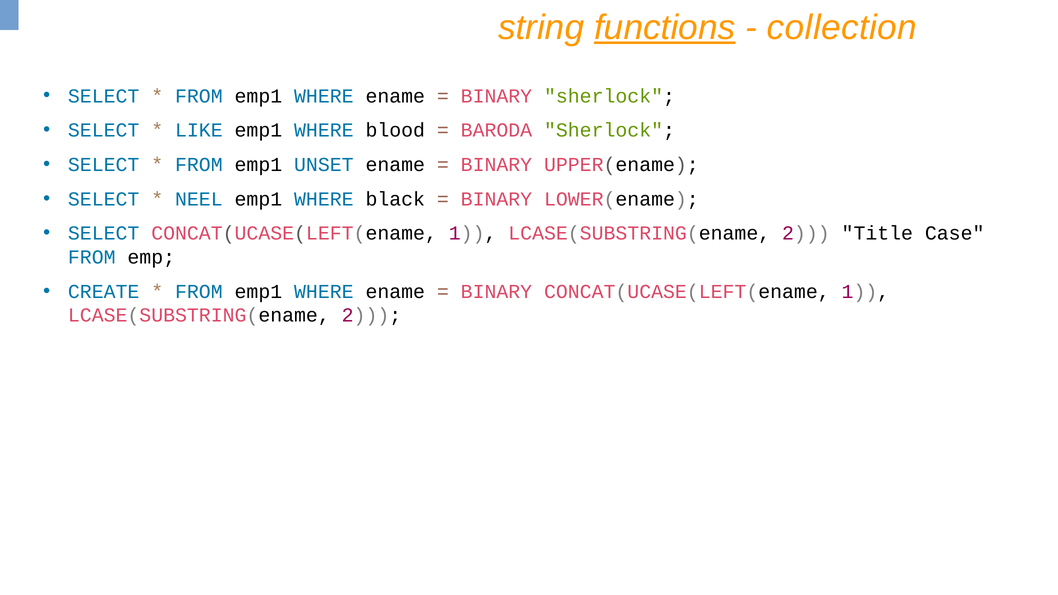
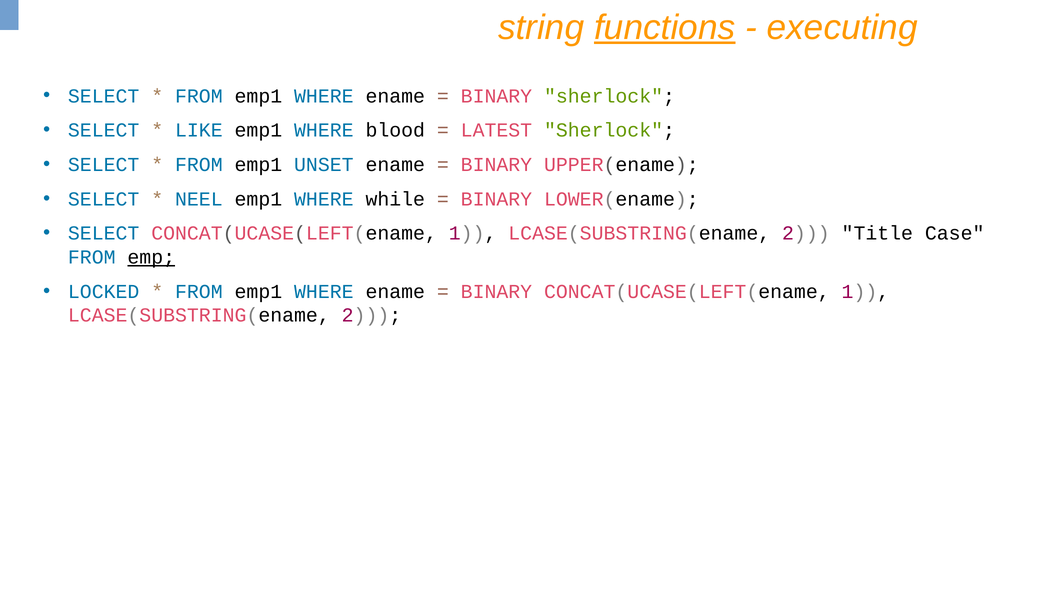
collection: collection -> executing
BARODA: BARODA -> LATEST
black: black -> while
emp underline: none -> present
CREATE: CREATE -> LOCKED
